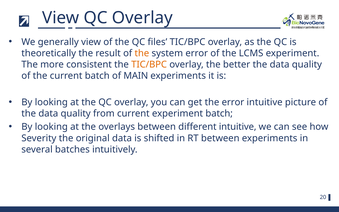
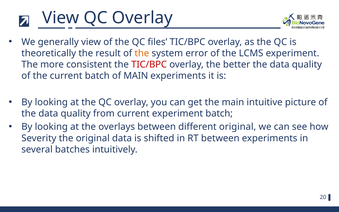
TIC/BPC at (149, 65) colour: orange -> red
the error: error -> main
different intuitive: intuitive -> original
